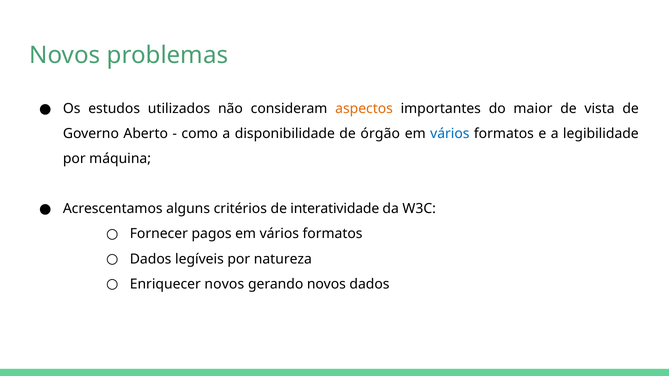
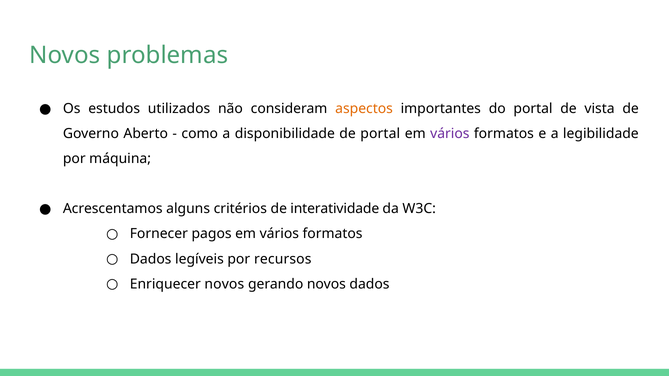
do maior: maior -> portal
de órgão: órgão -> portal
vários at (450, 134) colour: blue -> purple
natureza: natureza -> recursos
